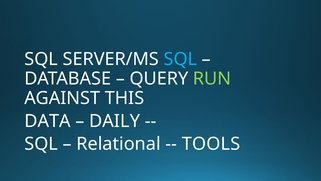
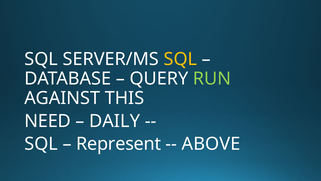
SQL at (180, 59) colour: light blue -> yellow
DATA: DATA -> NEED
Relational: Relational -> Represent
TOOLS: TOOLS -> ABOVE
